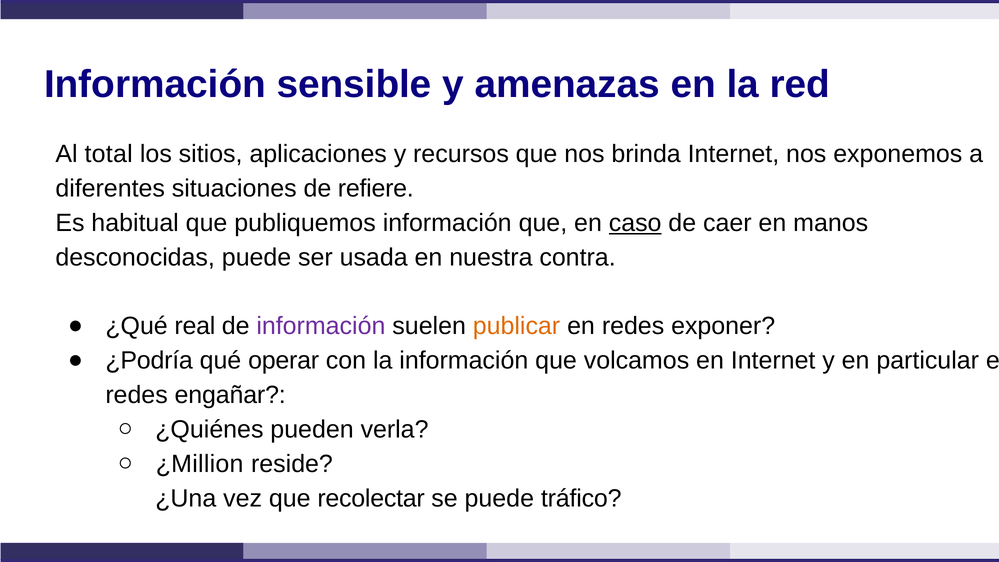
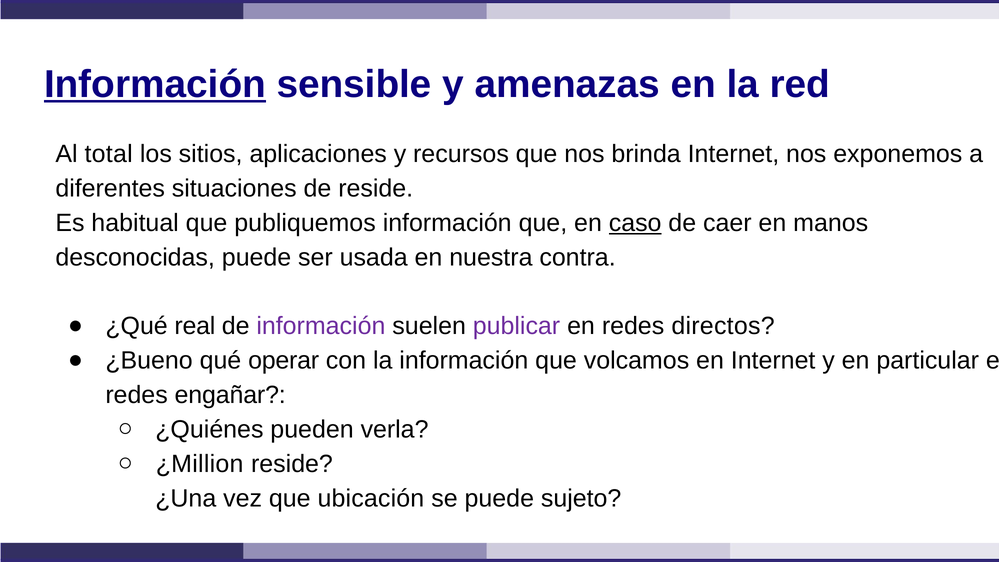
Información at (155, 85) underline: none -> present
de refiere: refiere -> reside
publicar colour: orange -> purple
exponer: exponer -> directos
¿Podría: ¿Podría -> ¿Bueno
recolectar: recolectar -> ubicación
tráfico: tráfico -> sujeto
